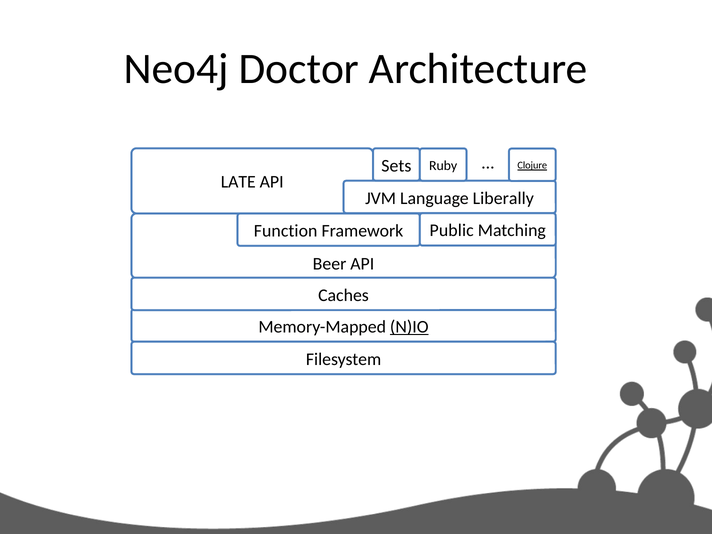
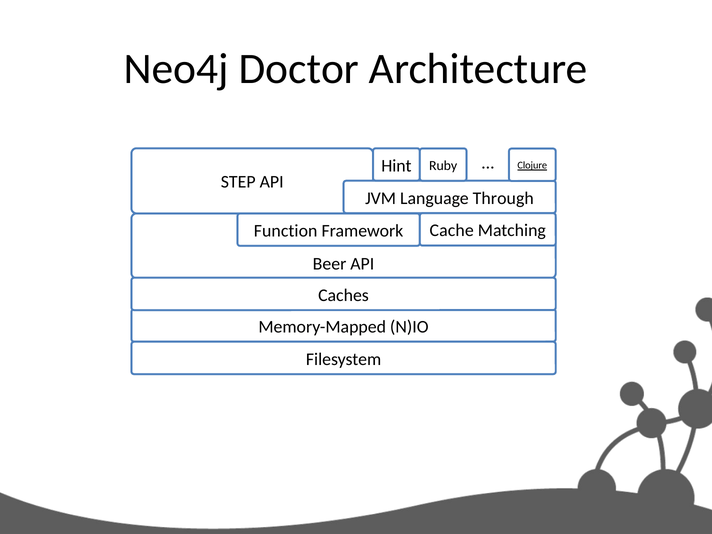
Sets: Sets -> Hint
LATE: LATE -> STEP
Liberally: Liberally -> Through
Public: Public -> Cache
N)IO underline: present -> none
